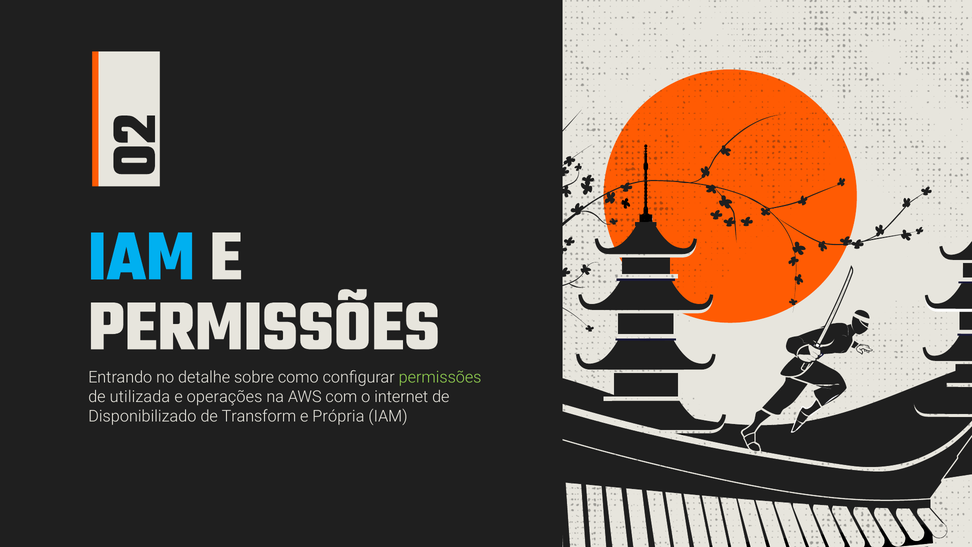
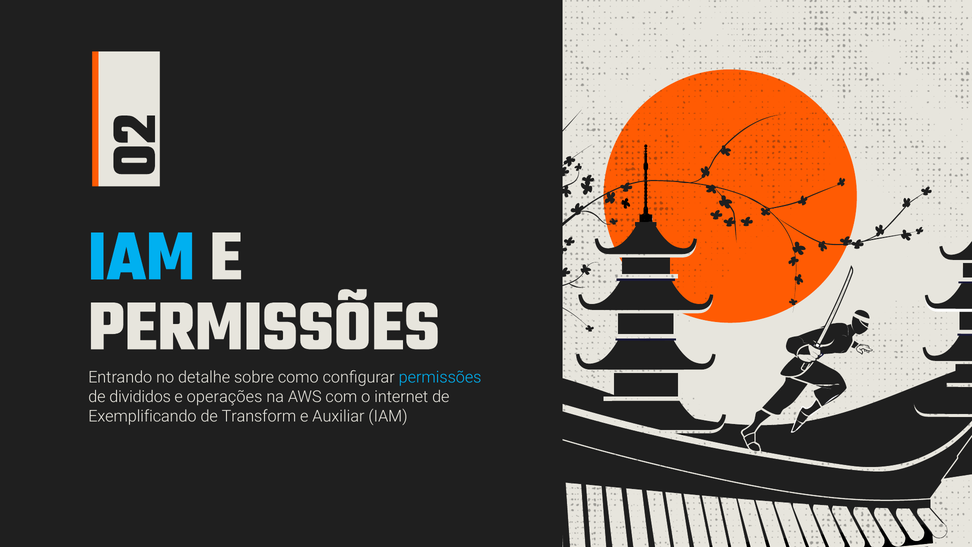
permissões at (440, 377) colour: light green -> light blue
utilizada: utilizada -> divididos
Disponibilizado: Disponibilizado -> Exemplificando
Própria: Própria -> Auxiliar
